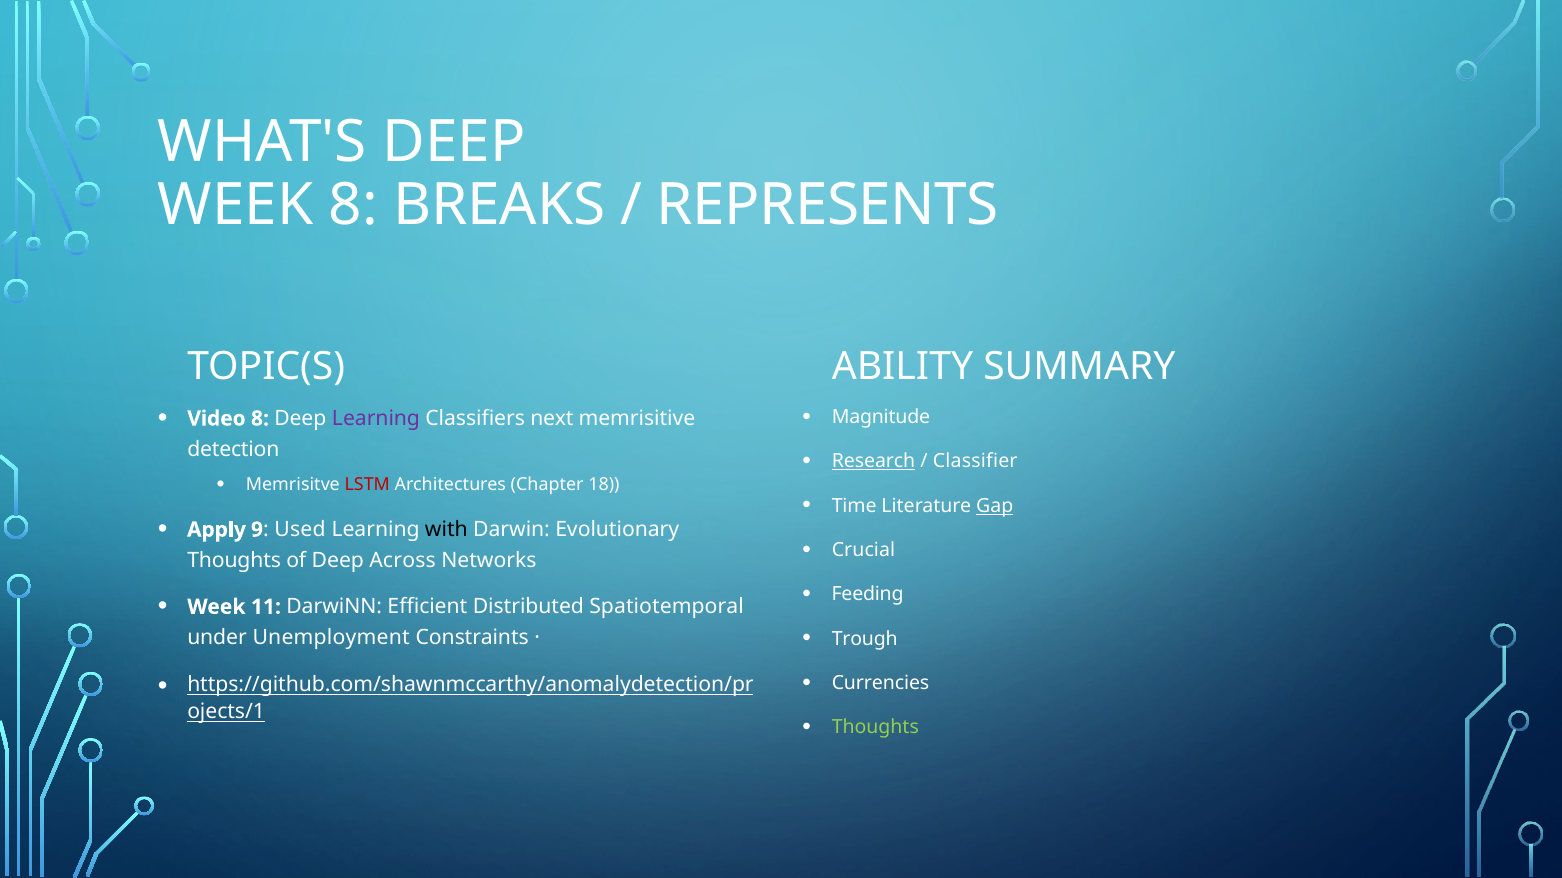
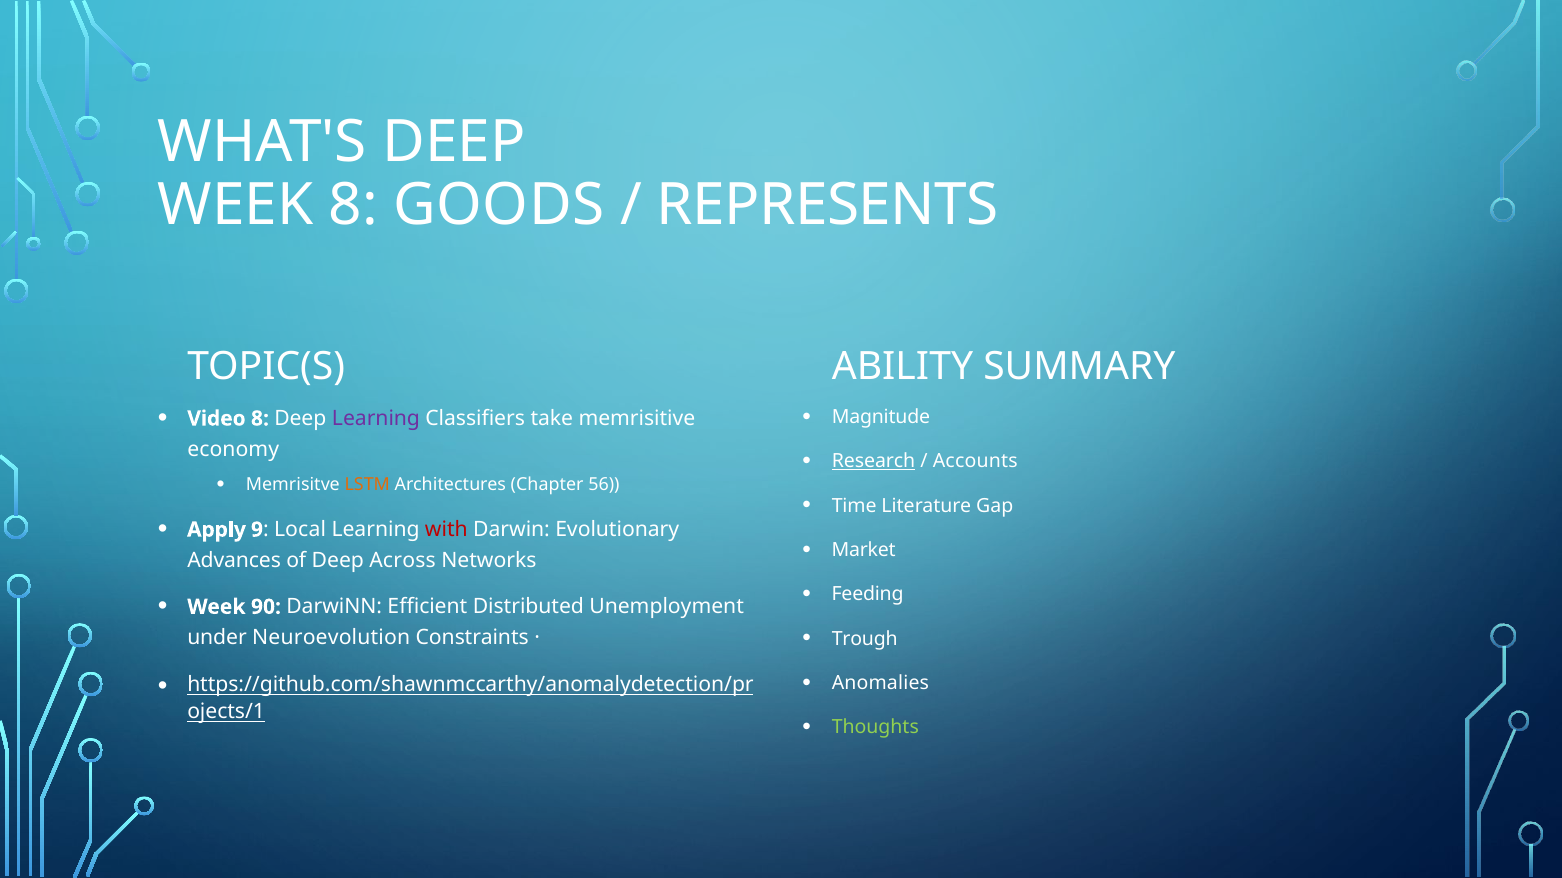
BREAKS: BREAKS -> GOODS
next: next -> take
detection: detection -> economy
Classifier: Classifier -> Accounts
LSTM colour: red -> orange
18: 18 -> 56
Gap underline: present -> none
Used: Used -> Local
with colour: black -> red
Crucial: Crucial -> Market
Thoughts at (234, 560): Thoughts -> Advances
11: 11 -> 90
Spatiotemporal: Spatiotemporal -> Unemployment
Unemployment: Unemployment -> Neuroevolution
Currencies: Currencies -> Anomalies
